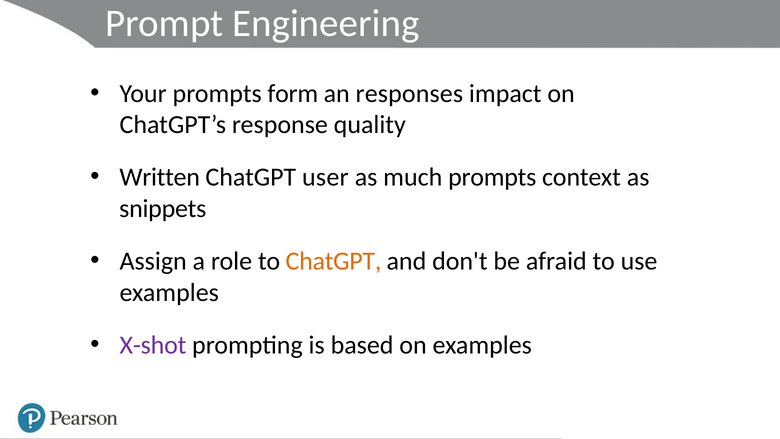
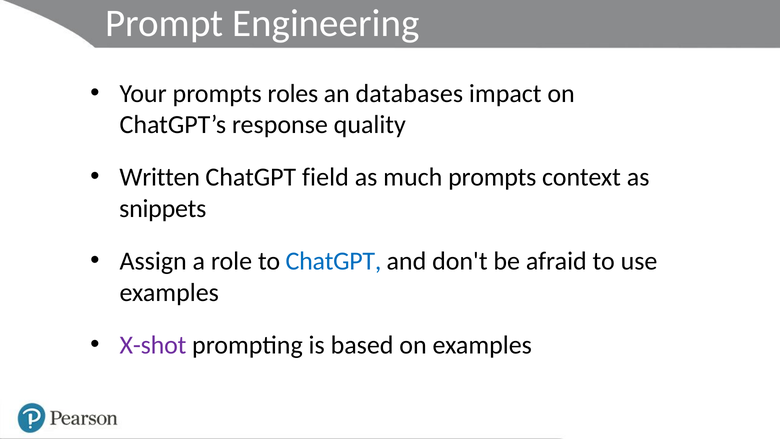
form: form -> roles
responses: responses -> databases
user: user -> field
ChatGPT at (333, 261) colour: orange -> blue
